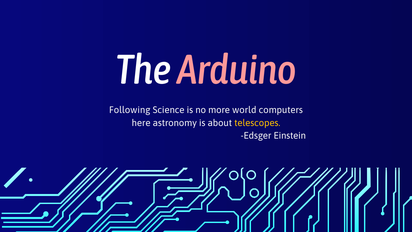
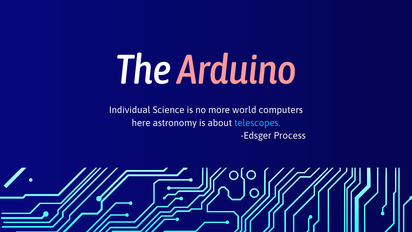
Following: Following -> Individual
telescopes colour: yellow -> light blue
Einstein: Einstein -> Process
